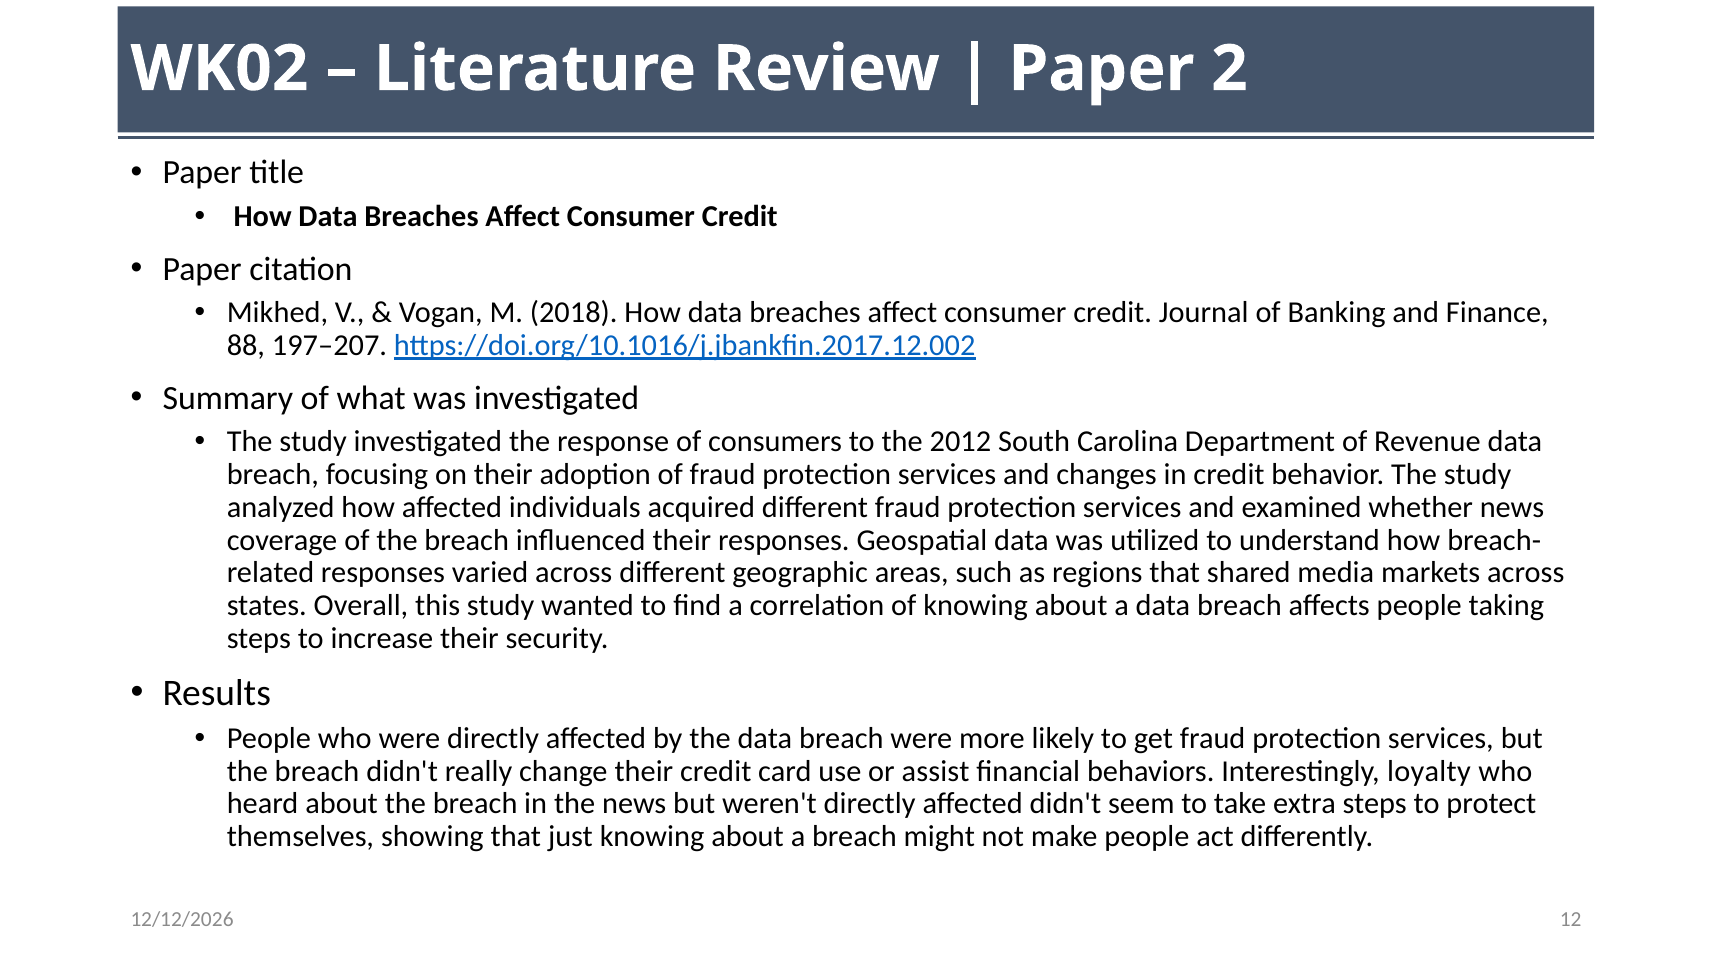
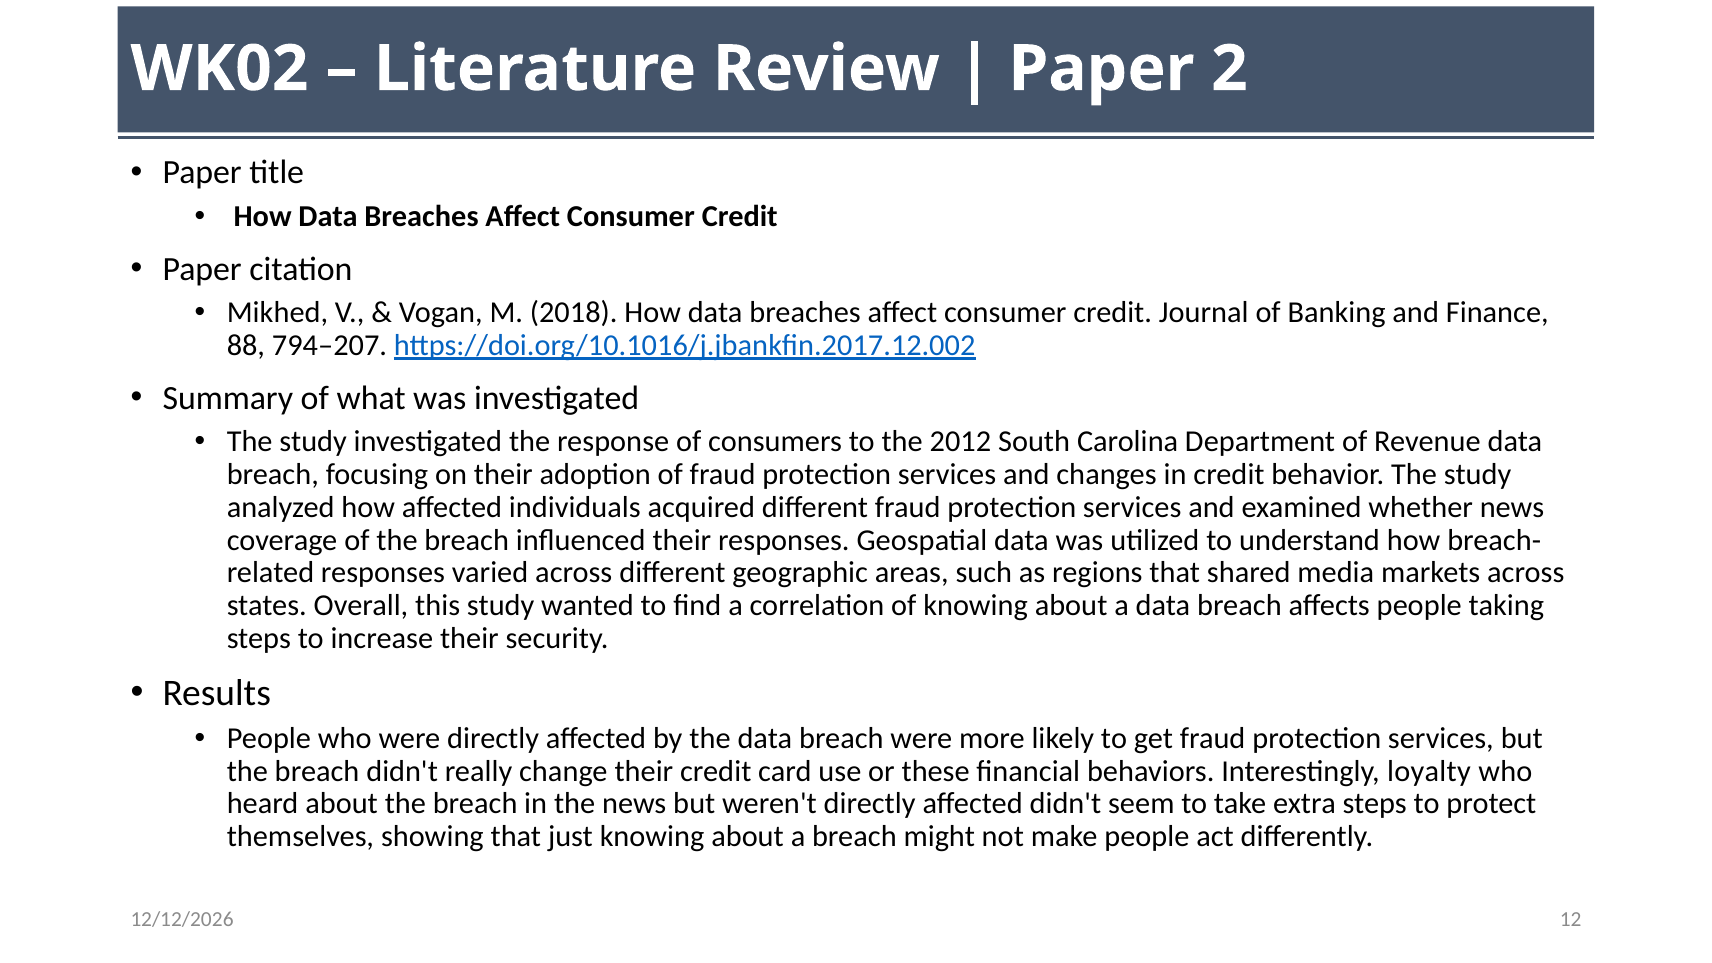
197–207: 197–207 -> 794–207
assist: assist -> these
